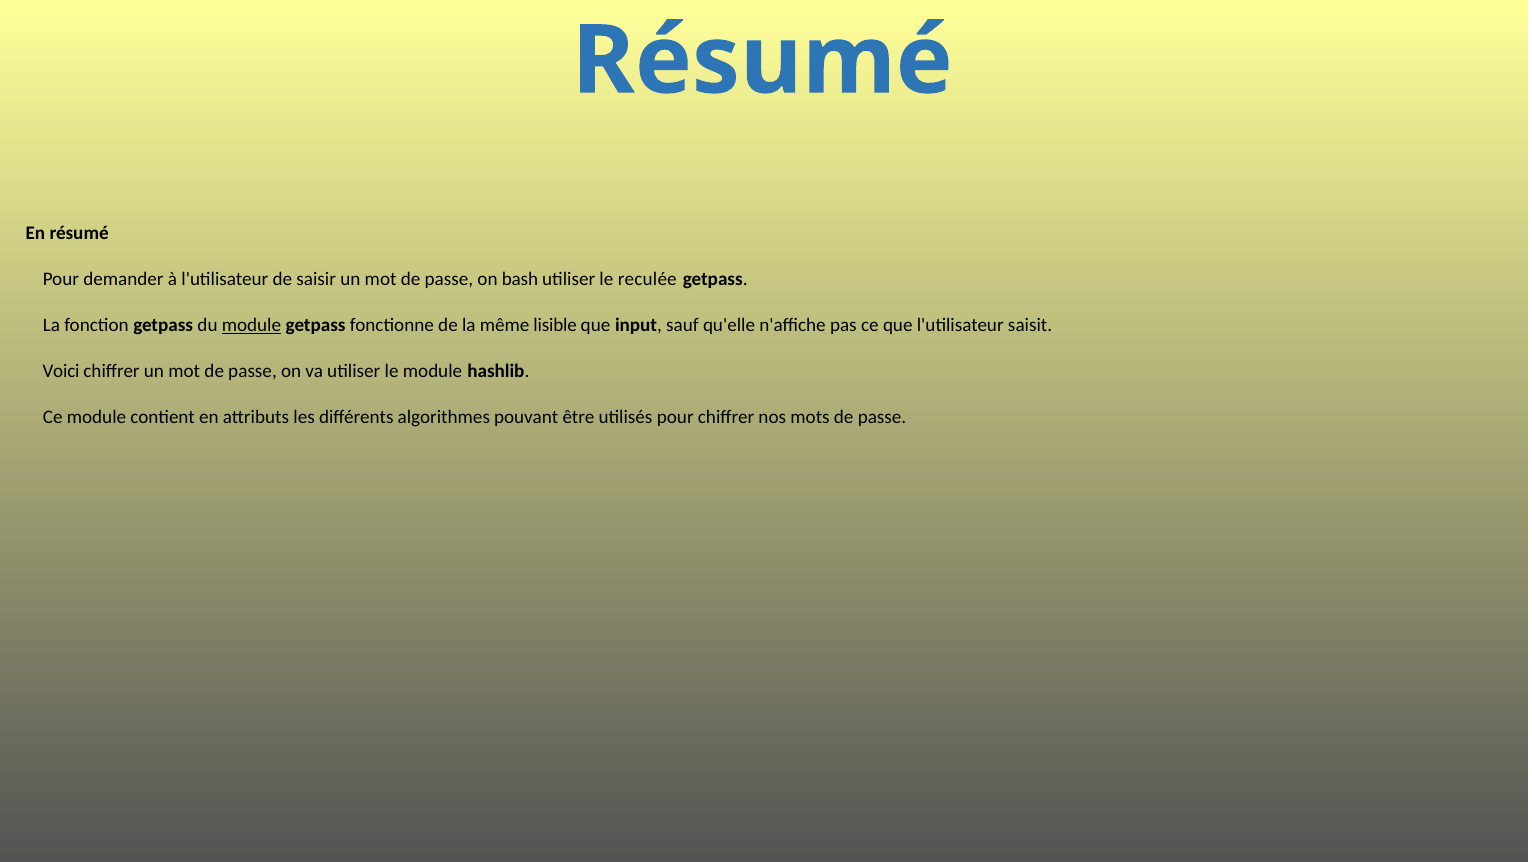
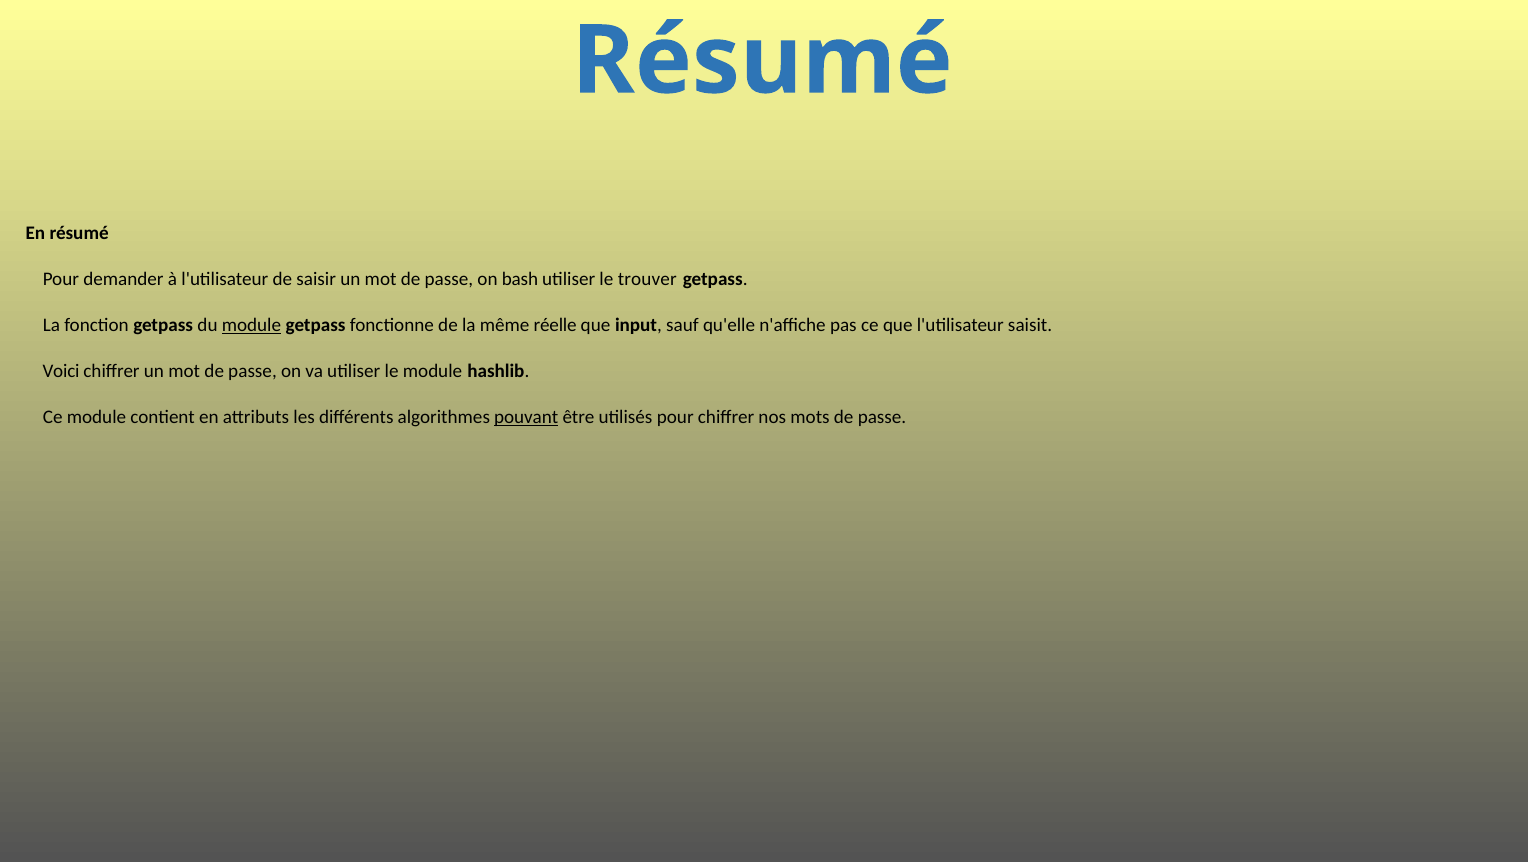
reculée: reculée -> trouver
lisible: lisible -> réelle
pouvant underline: none -> present
